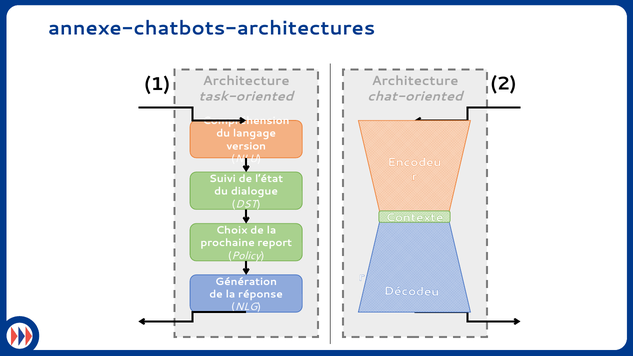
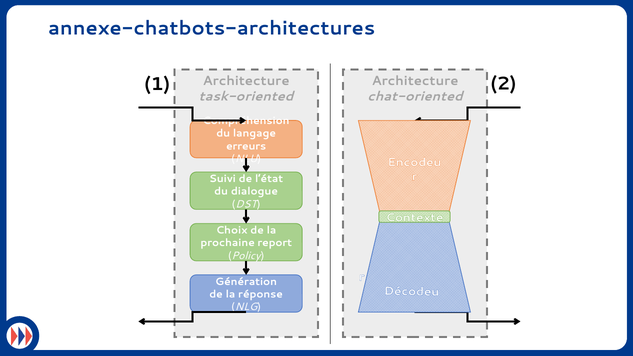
version: version -> erreurs
